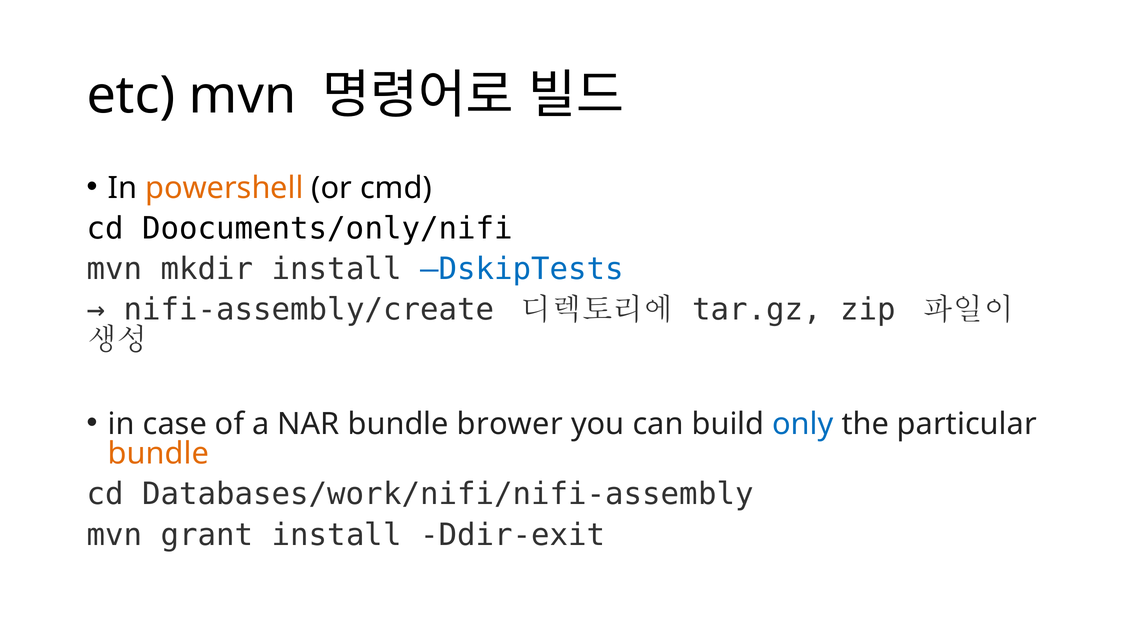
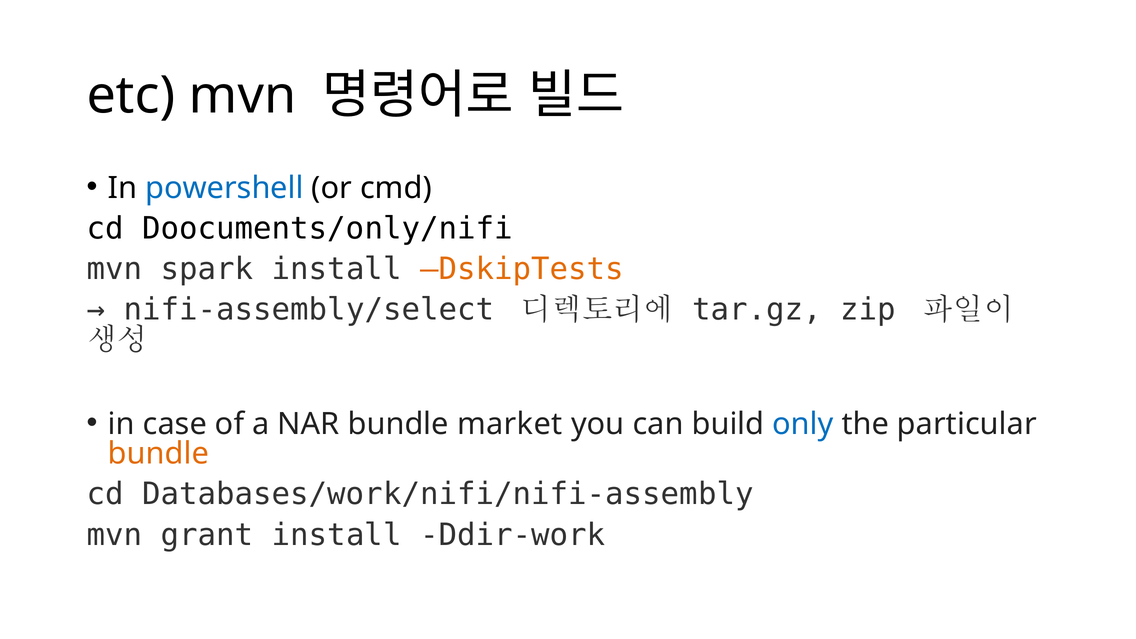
powershell colour: orange -> blue
mkdir: mkdir -> spark
DskipTests colour: blue -> orange
nifi-assembly/create: nifi-assembly/create -> nifi-assembly/select
brower: brower -> market
Ddir-exit: Ddir-exit -> Ddir-work
